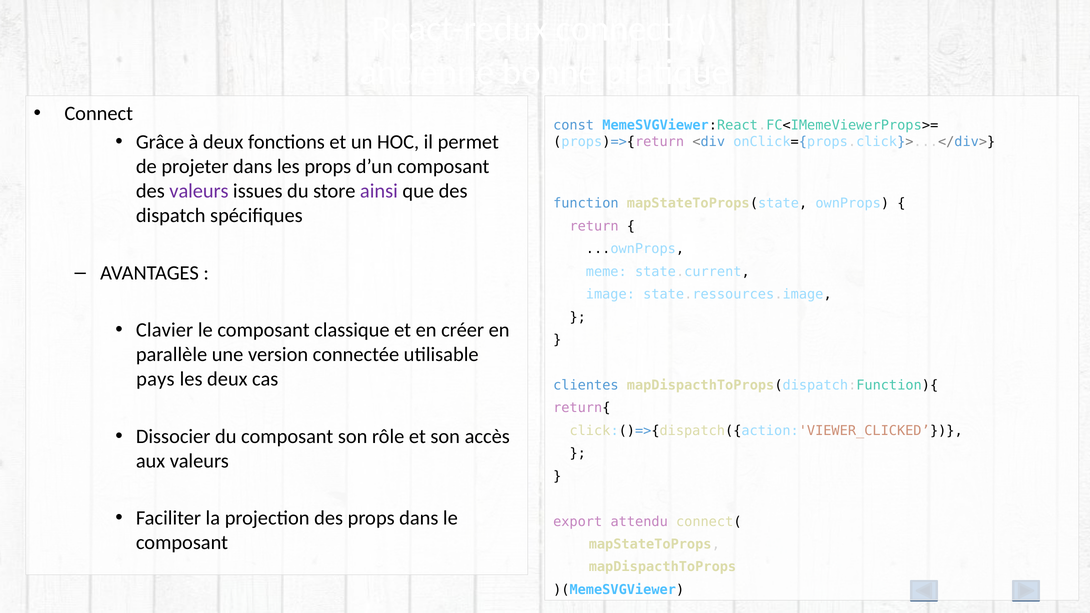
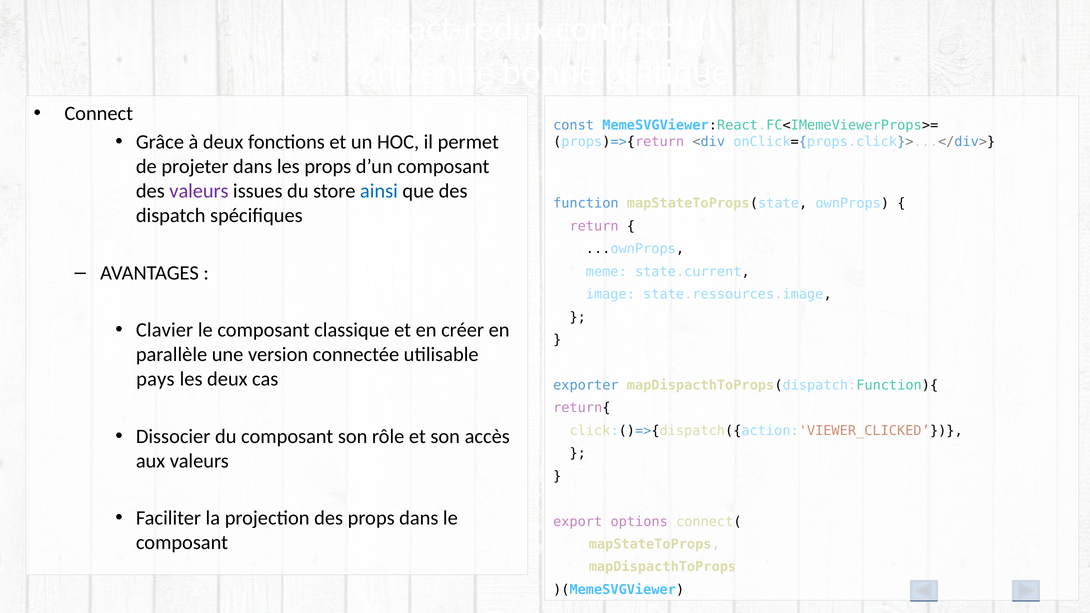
ainsi colour: purple -> blue
clientes: clientes -> exporter
attendu: attendu -> options
